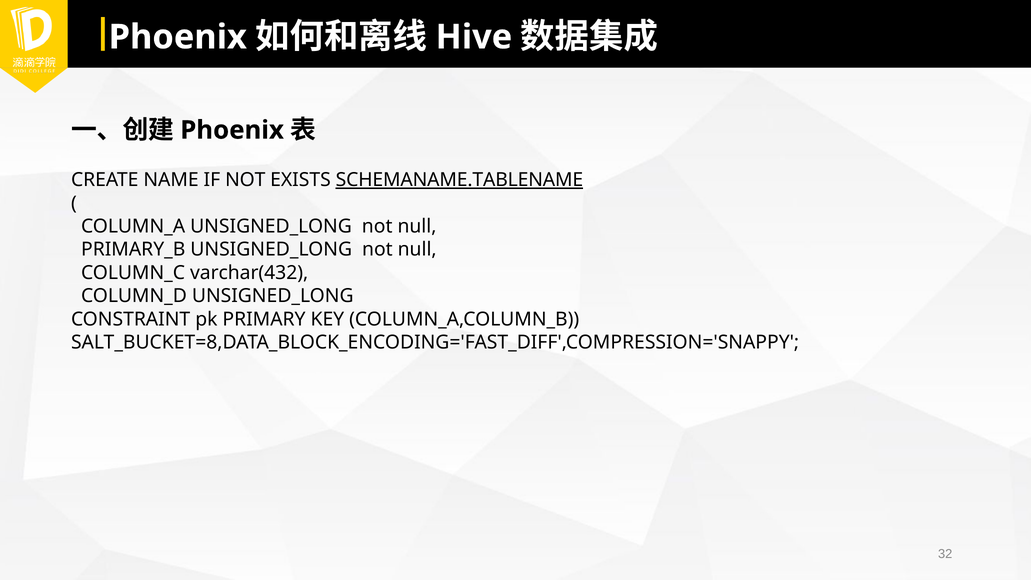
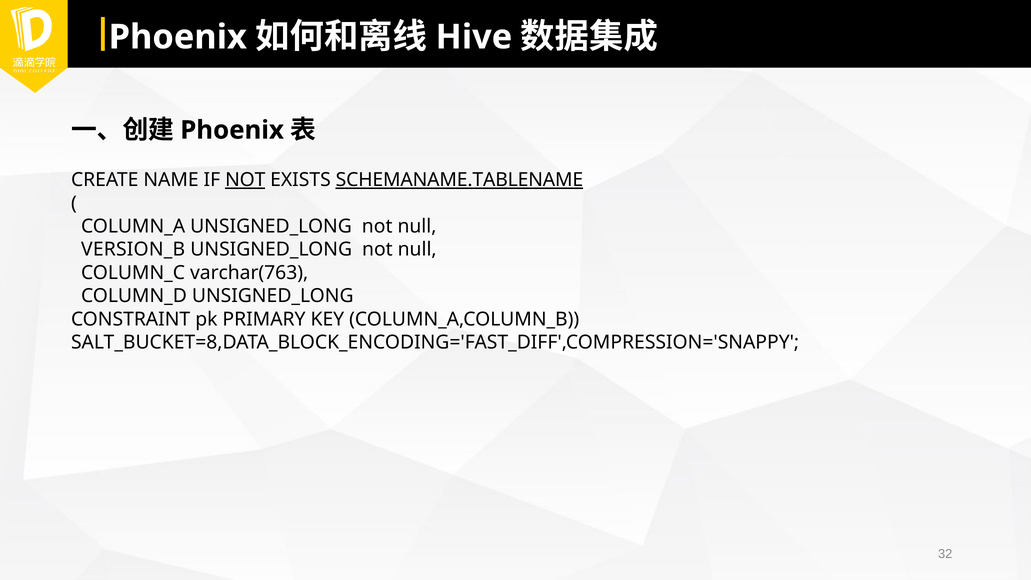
NOT at (245, 180) underline: none -> present
PRIMARY_B: PRIMARY_B -> VERSION_B
varchar(432: varchar(432 -> varchar(763
